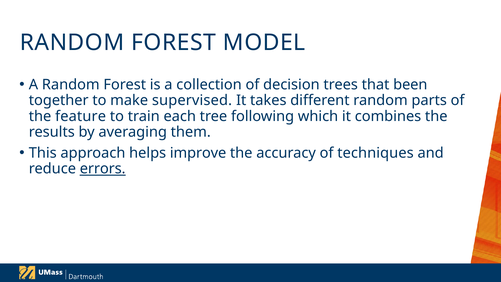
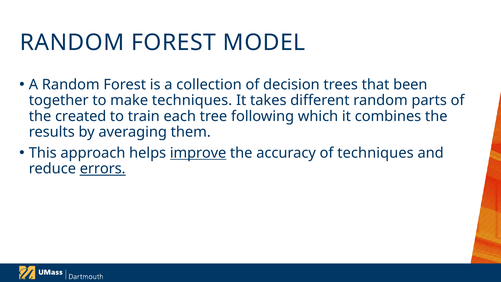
make supervised: supervised -> techniques
feature: feature -> created
improve underline: none -> present
